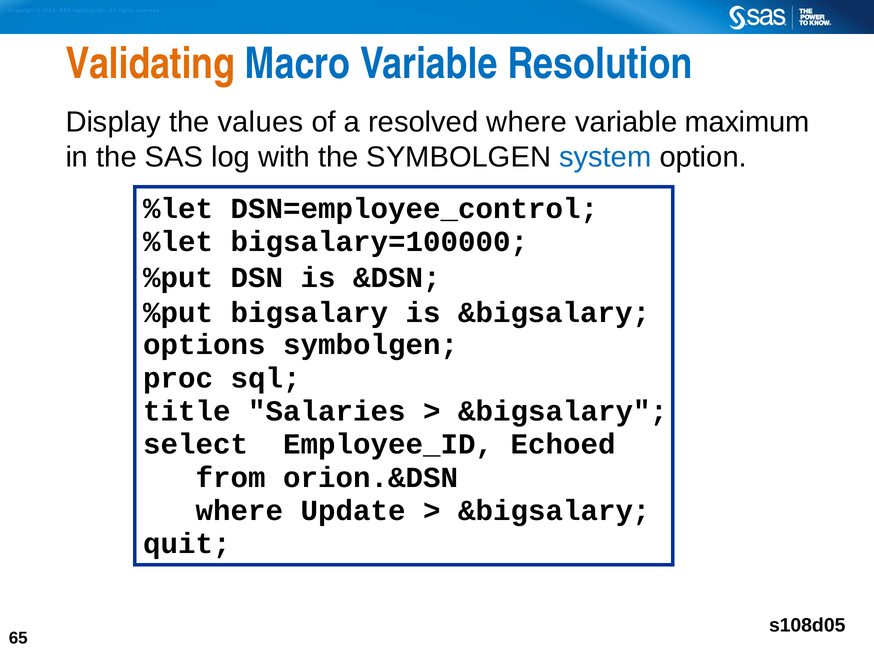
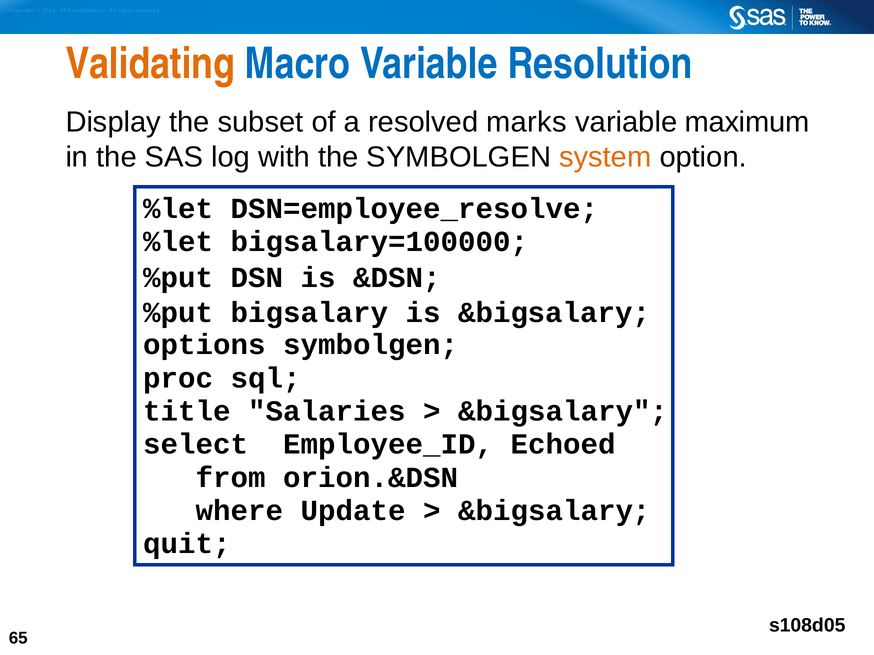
values: values -> subset
resolved where: where -> marks
system colour: blue -> orange
DSN=employee_control: DSN=employee_control -> DSN=employee_resolve
